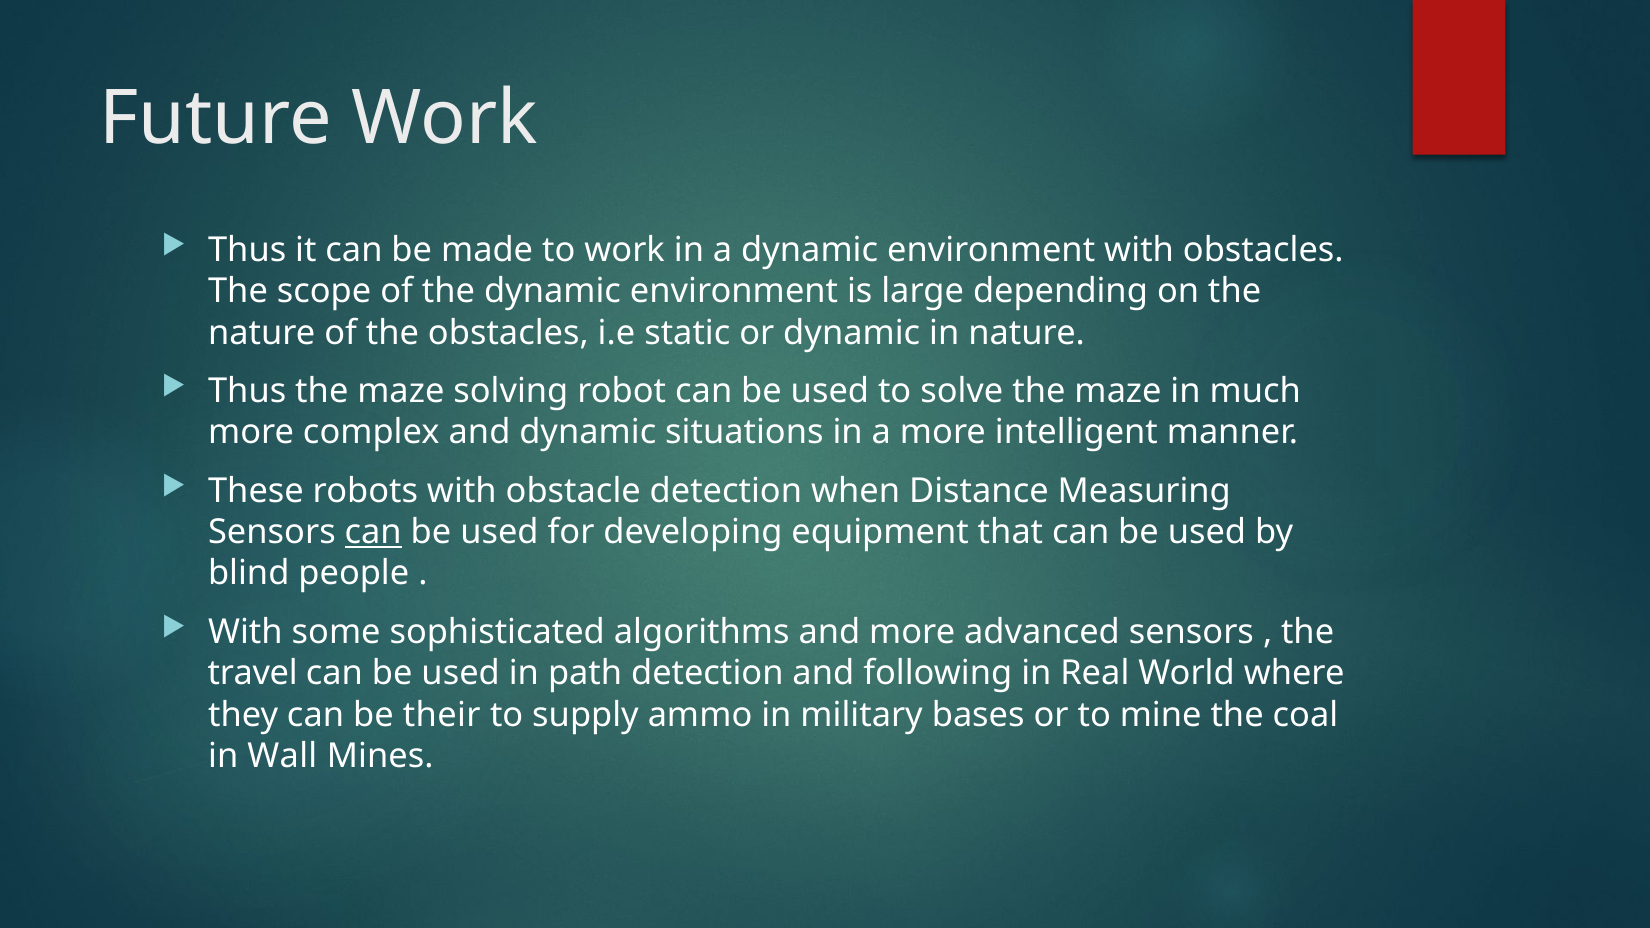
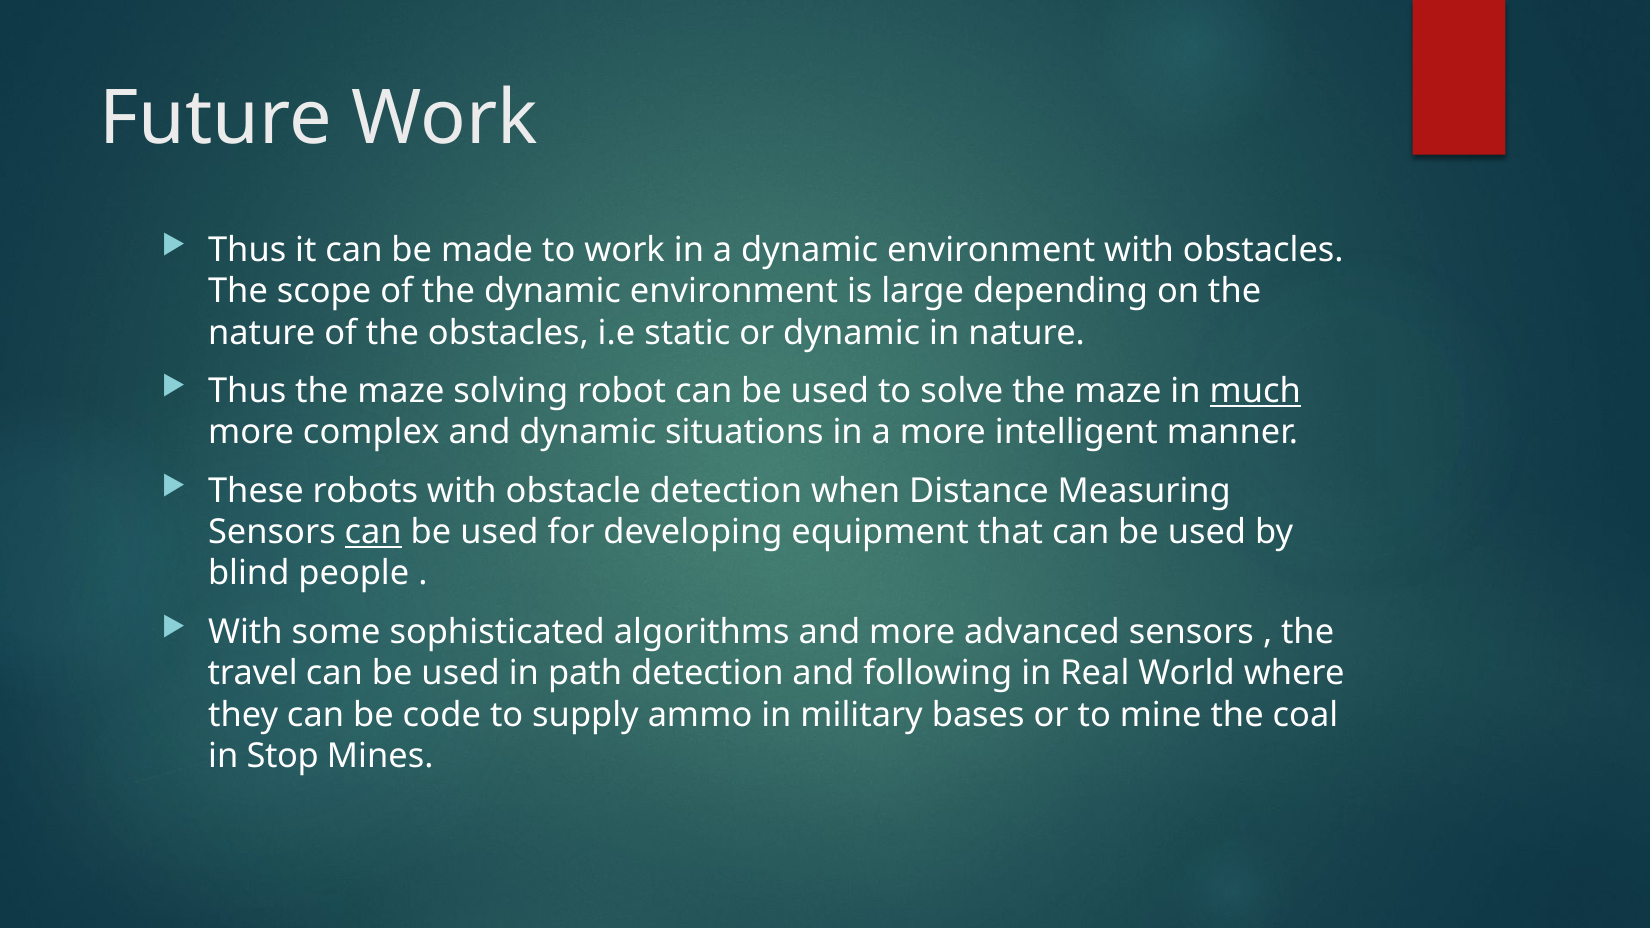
much underline: none -> present
their: their -> code
Wall: Wall -> Stop
